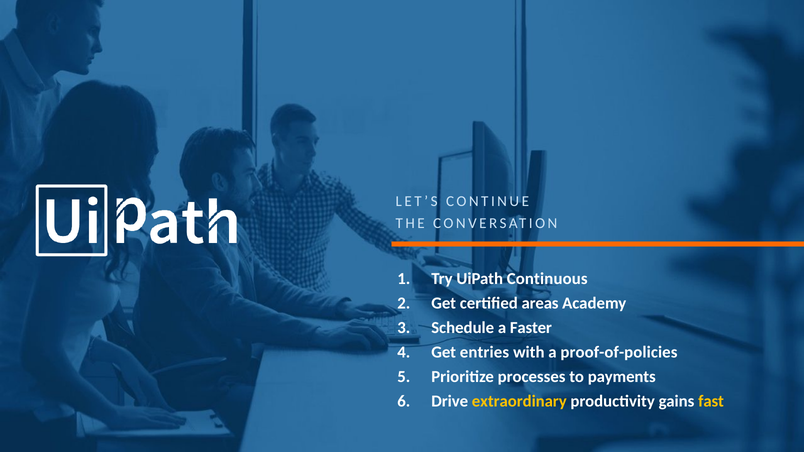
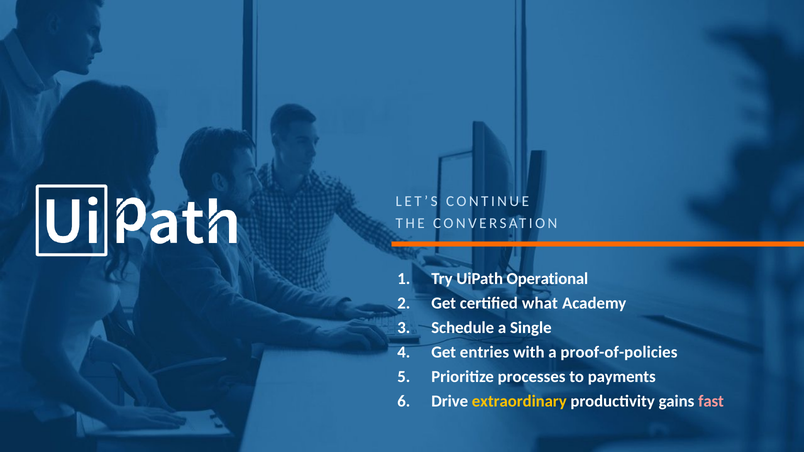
Continuous: Continuous -> Operational
areas: areas -> what
Faster: Faster -> Single
fast colour: yellow -> pink
